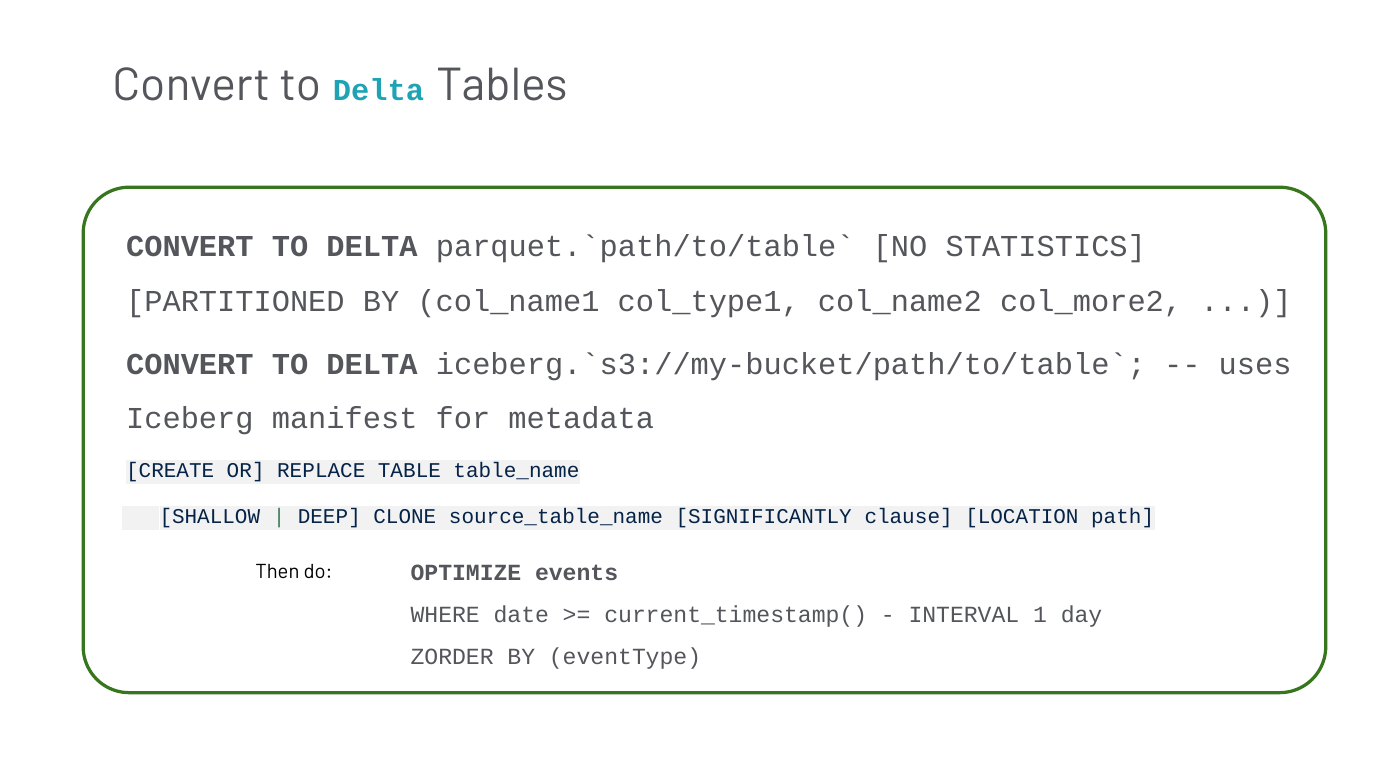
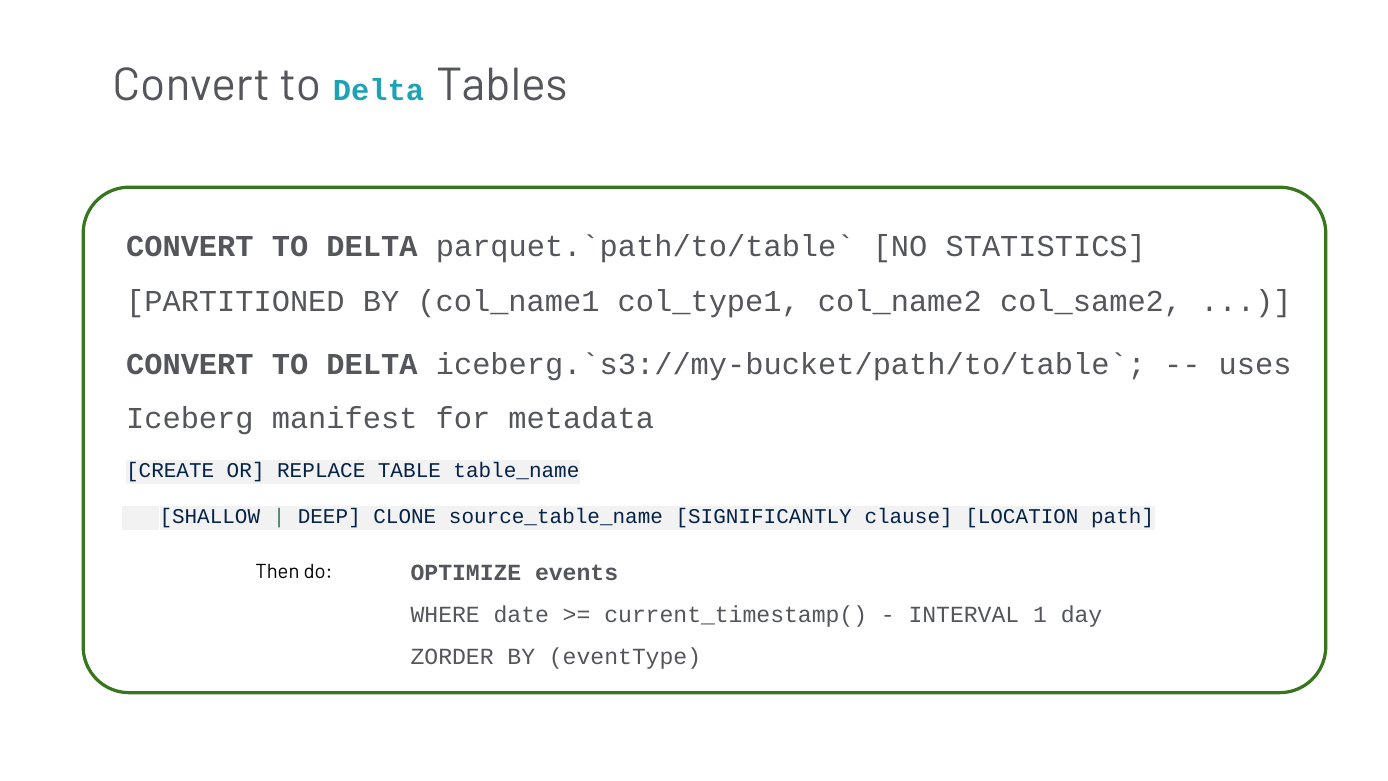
col_more2: col_more2 -> col_same2
